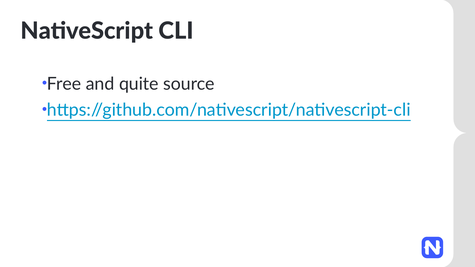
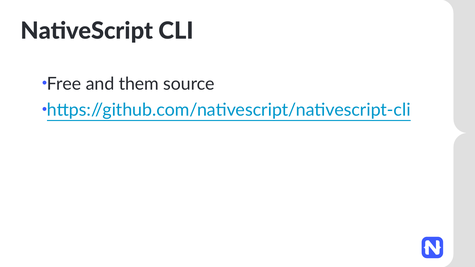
quite: quite -> them
